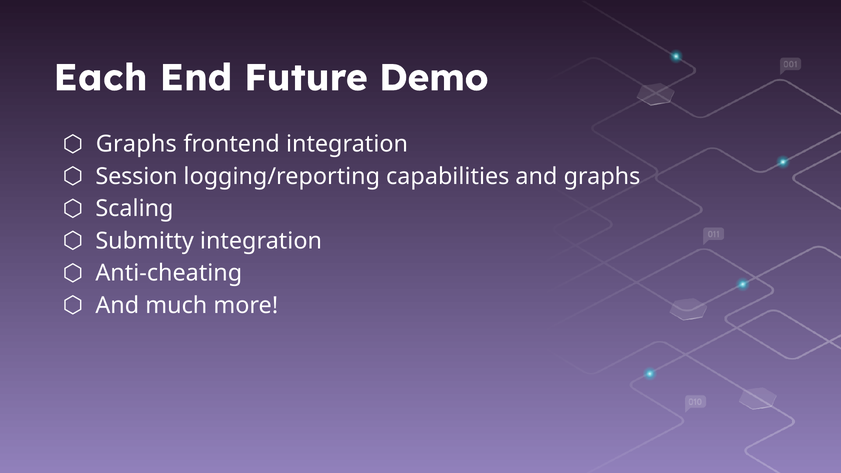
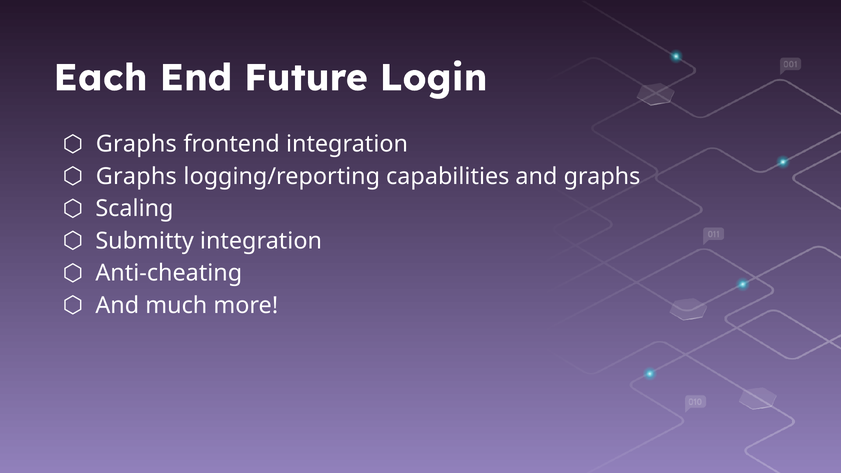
Demo: Demo -> Login
Session at (137, 177): Session -> Graphs
